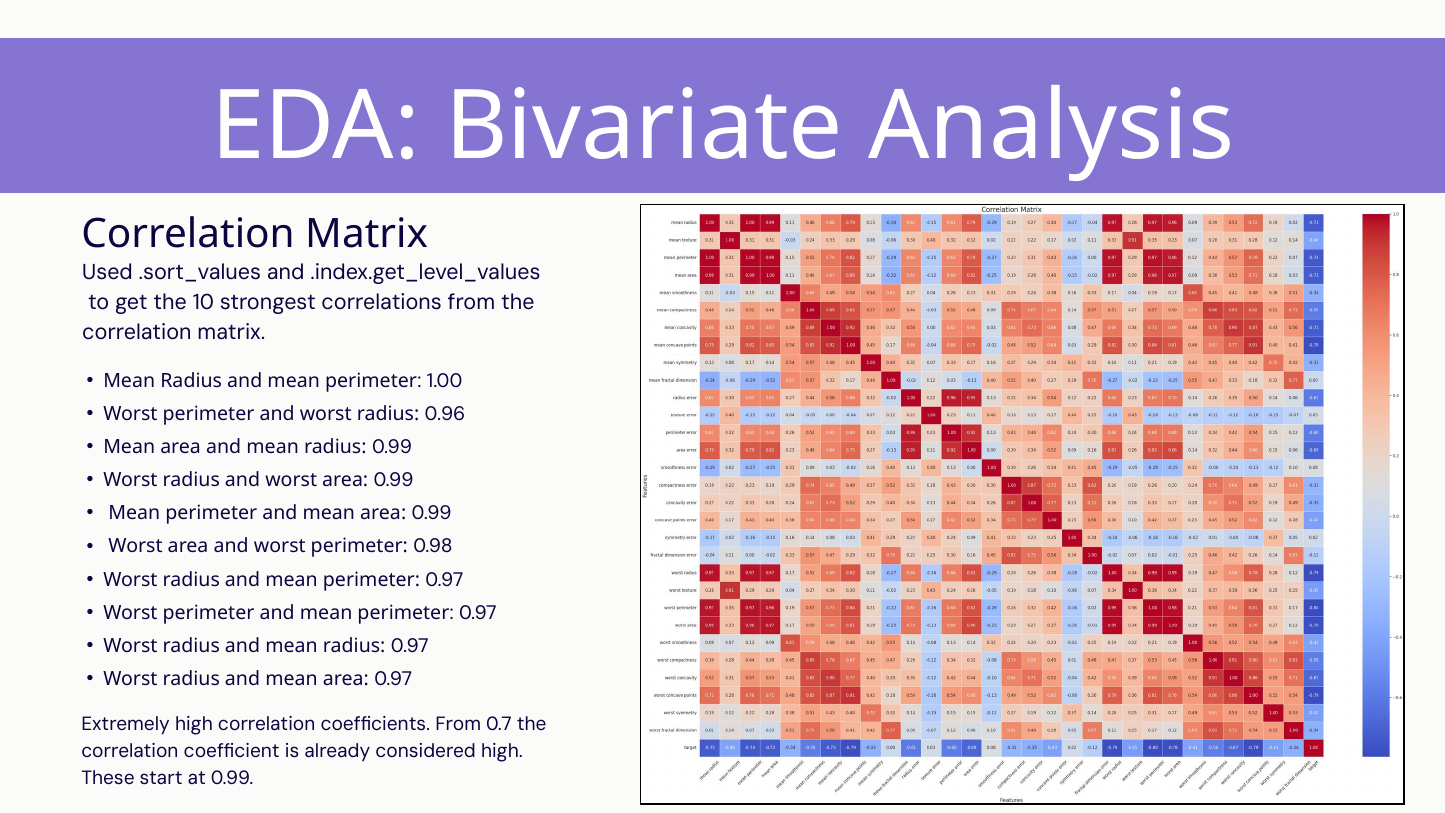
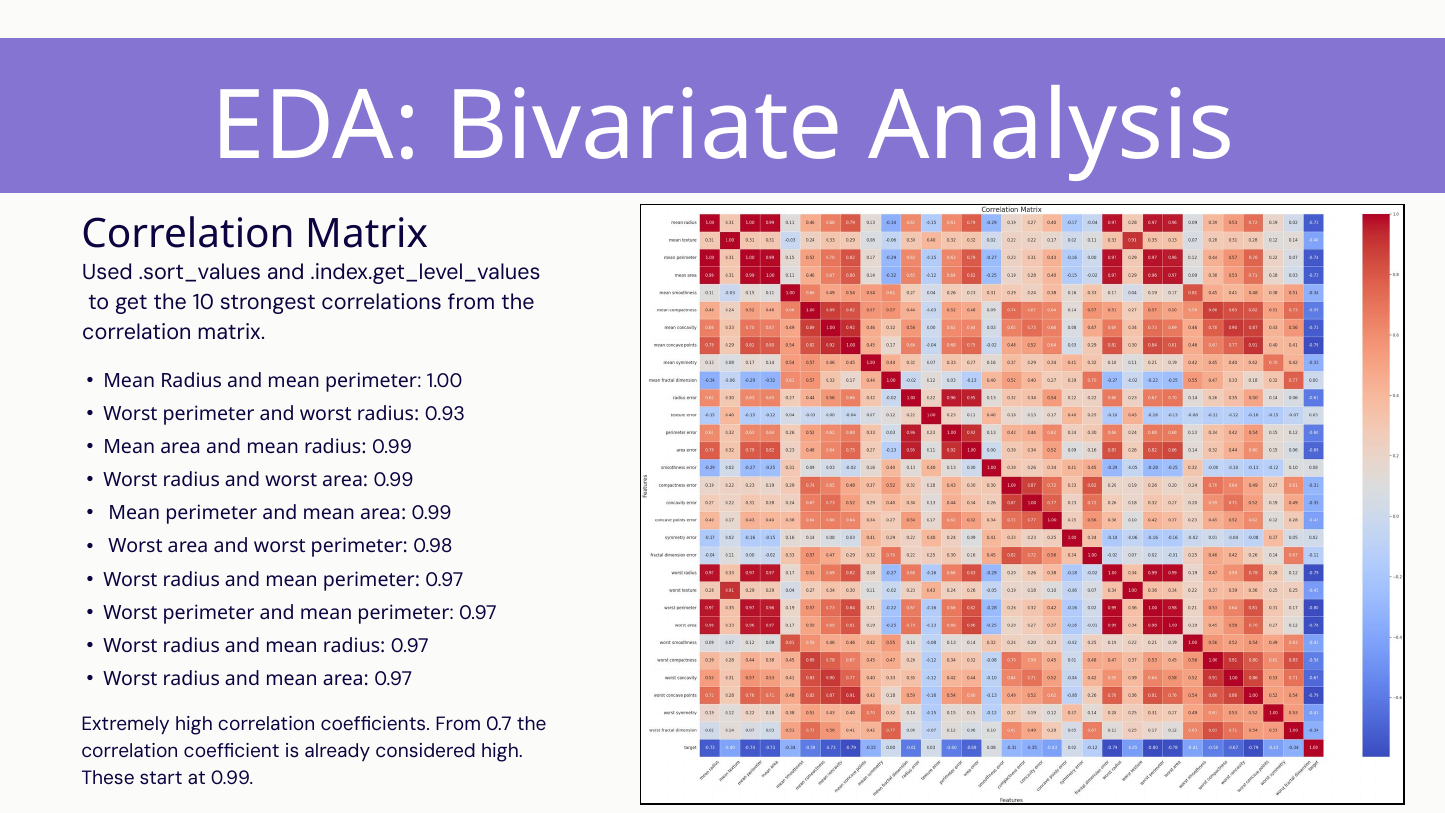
0.96: 0.96 -> 0.93
